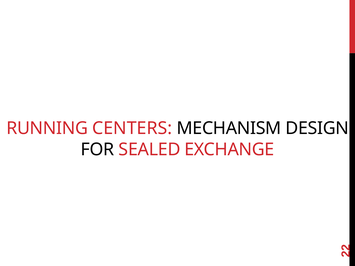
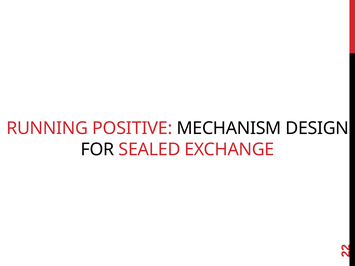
CENTERS: CENTERS -> POSITIVE
